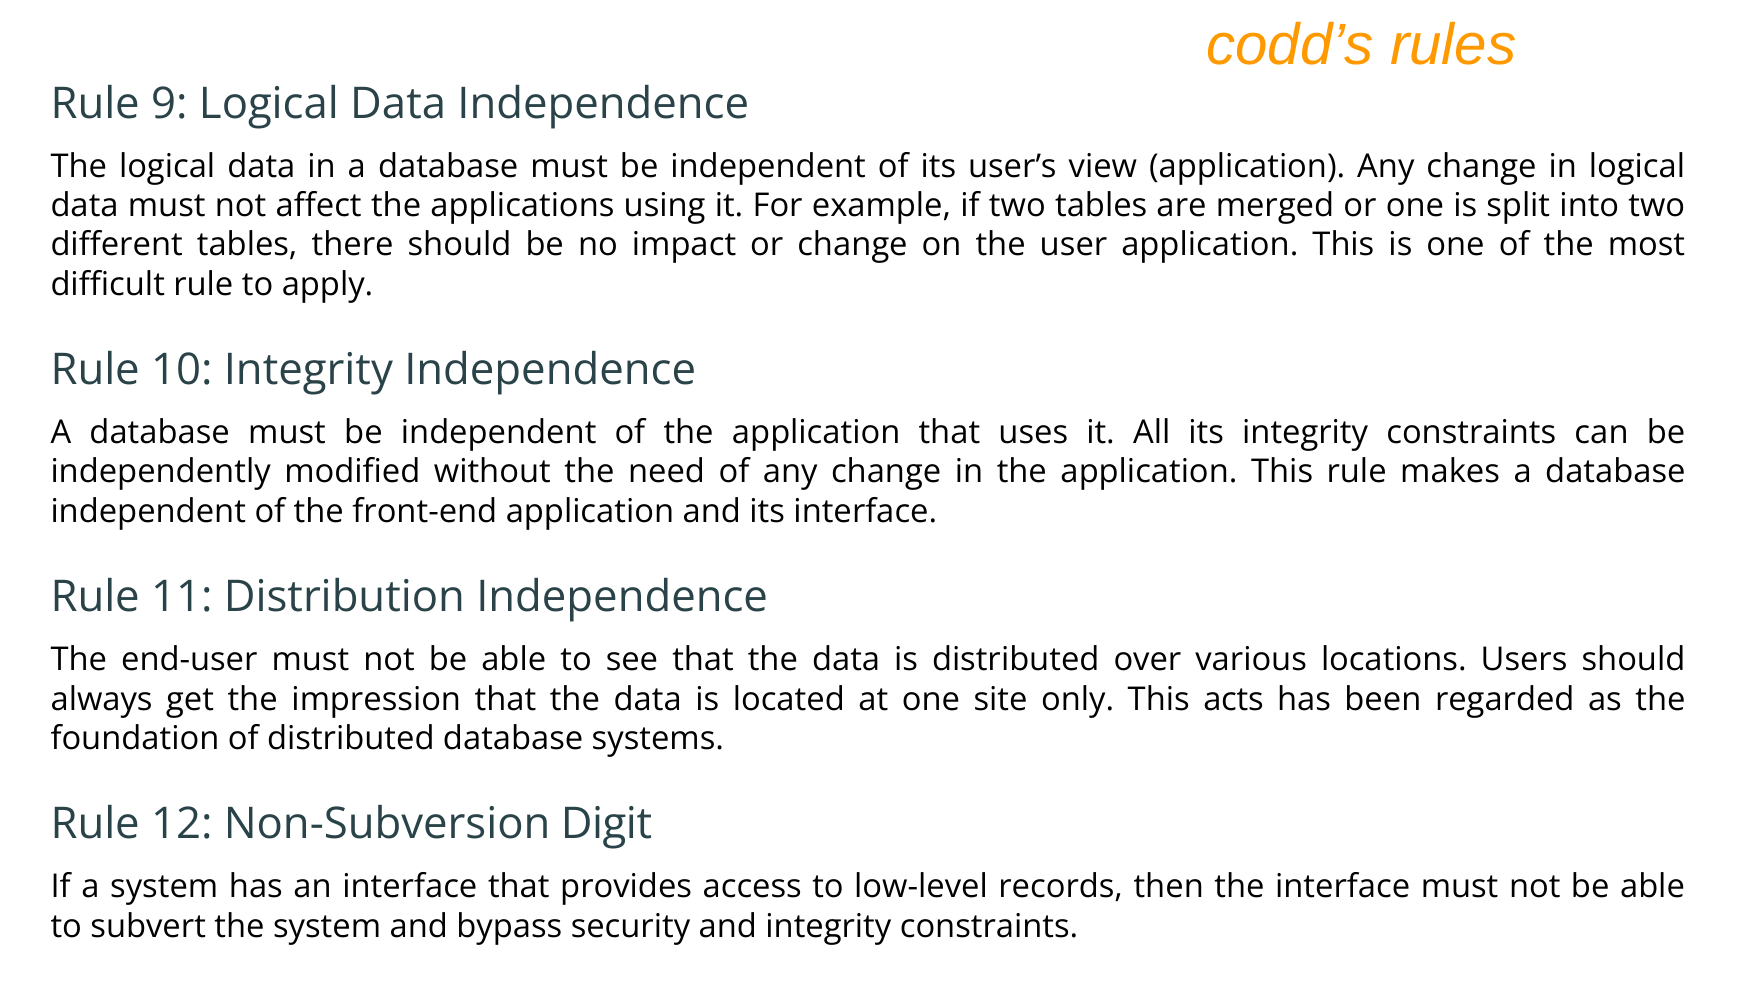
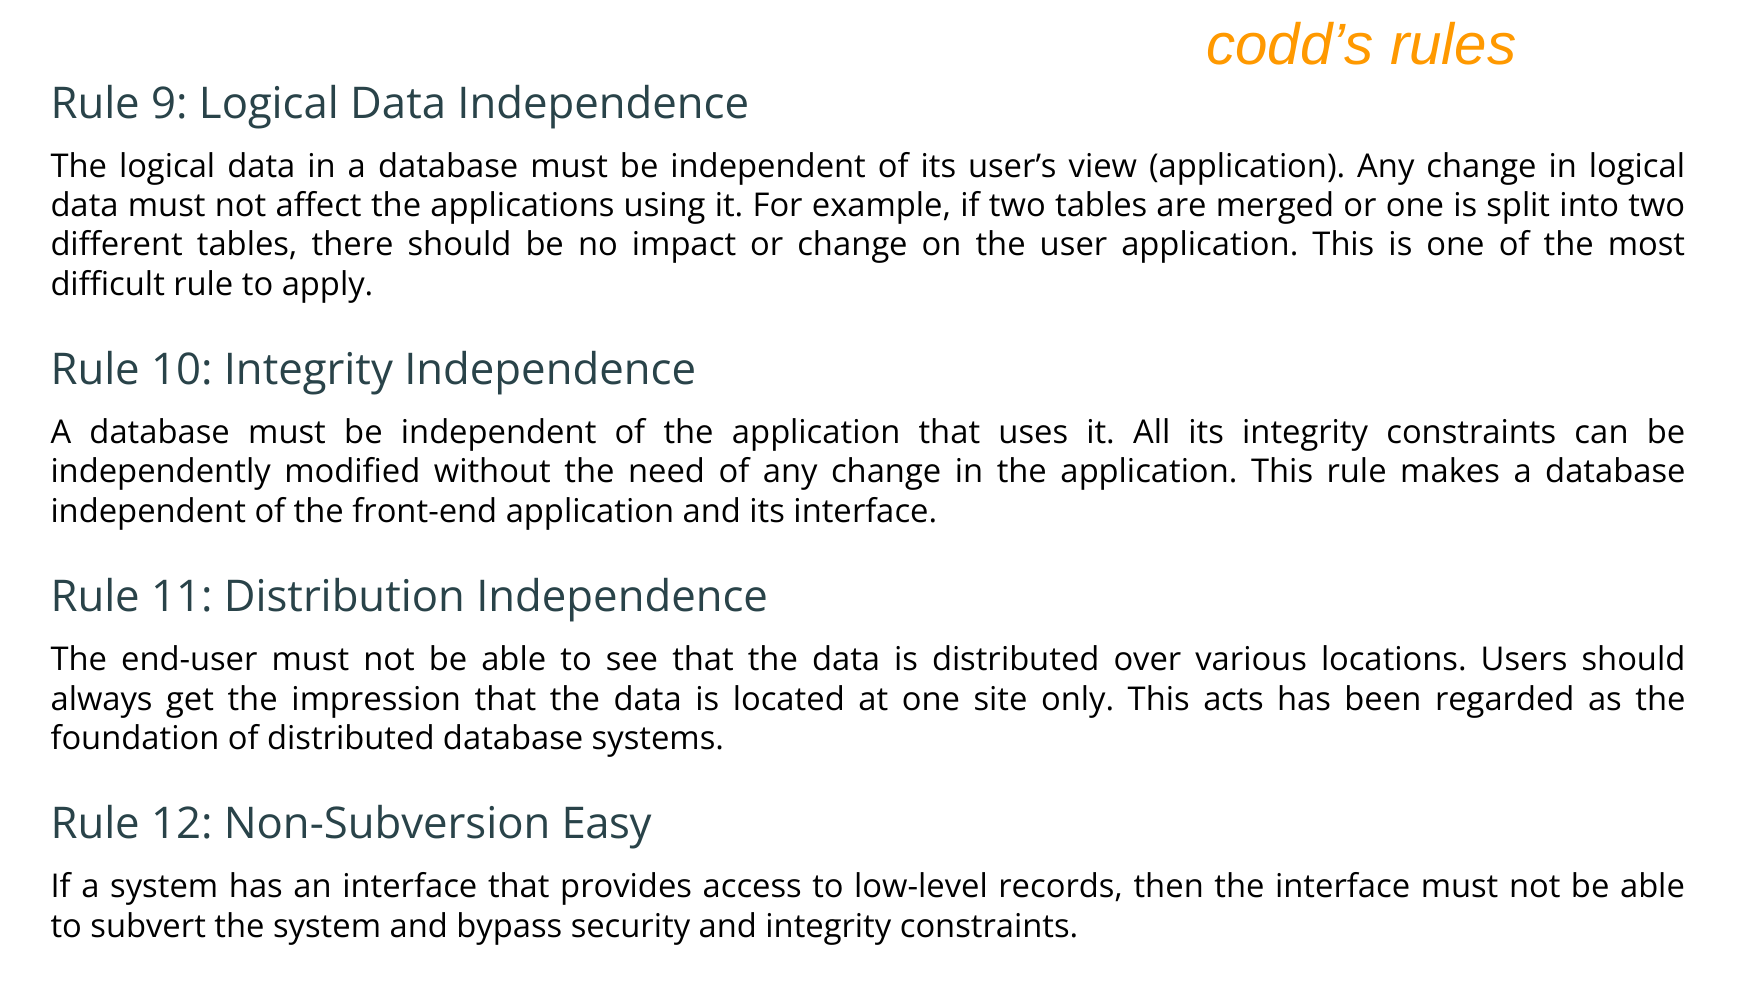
Digit: Digit -> Easy
